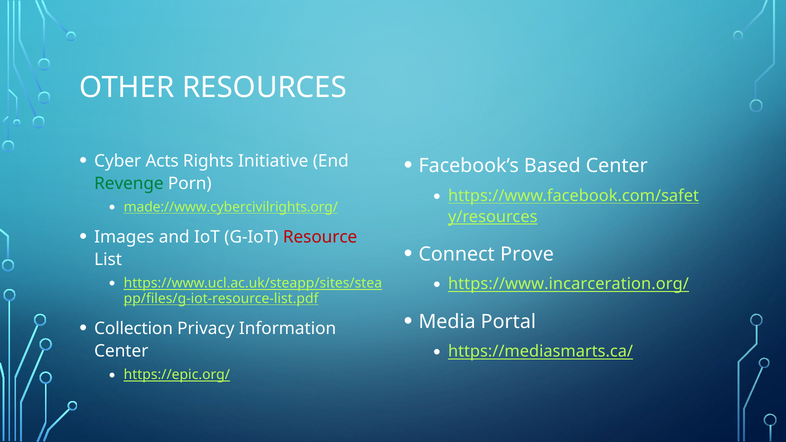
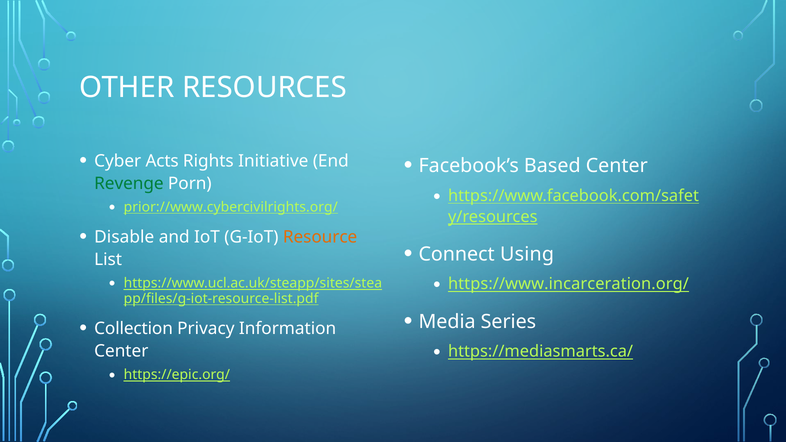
made://www.cybercivilrights.org/: made://www.cybercivilrights.org/ -> prior://www.cybercivilrights.org/
Images: Images -> Disable
Resource colour: red -> orange
Prove: Prove -> Using
Portal: Portal -> Series
